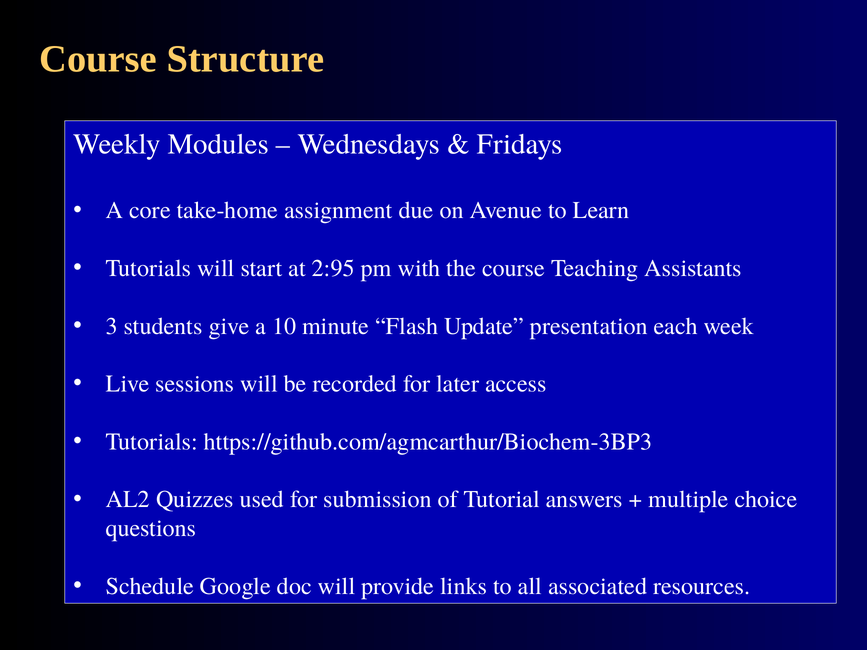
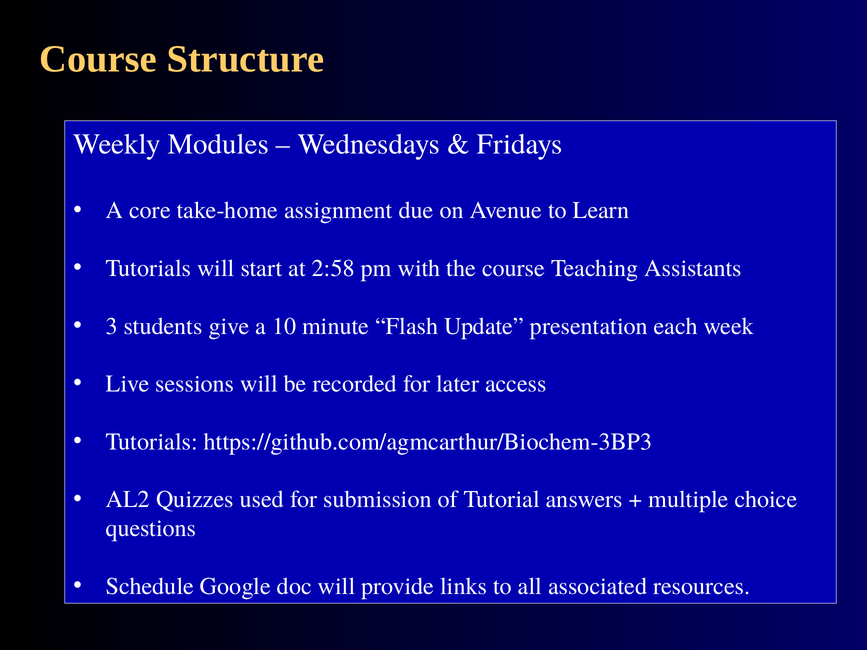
2:95: 2:95 -> 2:58
